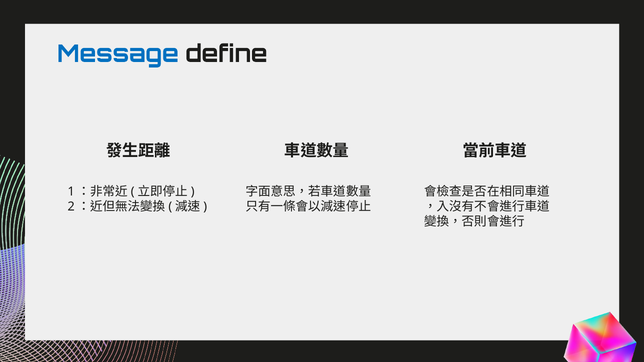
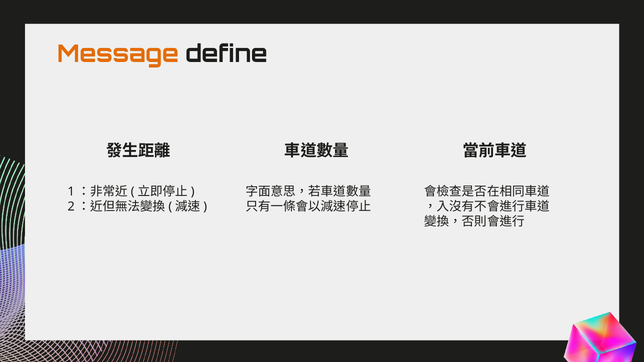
Message colour: blue -> orange
